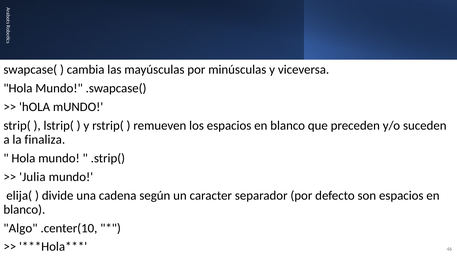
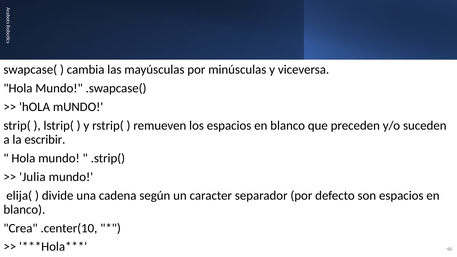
finaliza: finaliza -> escribir
Algo: Algo -> Crea
